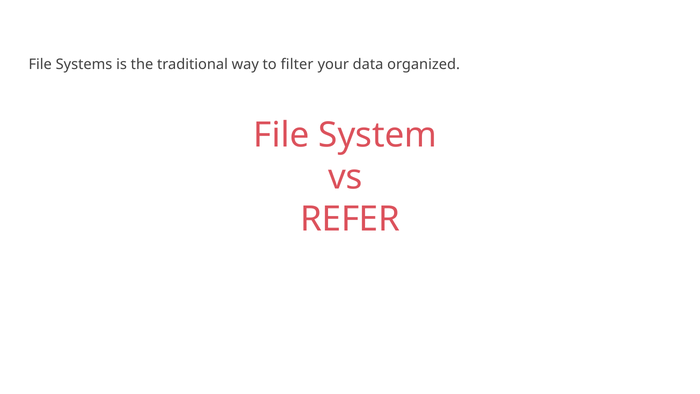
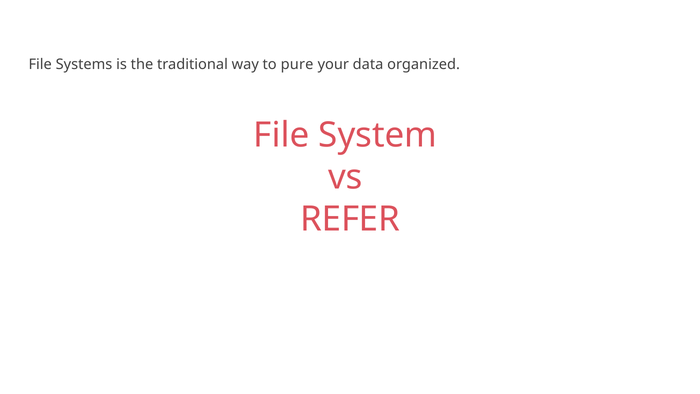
filter: filter -> pure
